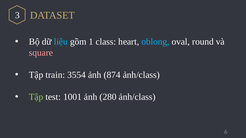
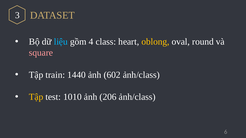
1: 1 -> 4
oblong colour: light blue -> yellow
3554: 3554 -> 1440
874: 874 -> 602
Tập at (36, 97) colour: light green -> yellow
1001: 1001 -> 1010
280: 280 -> 206
